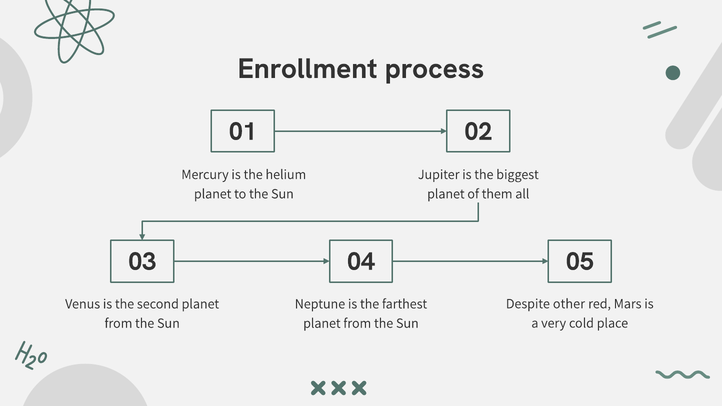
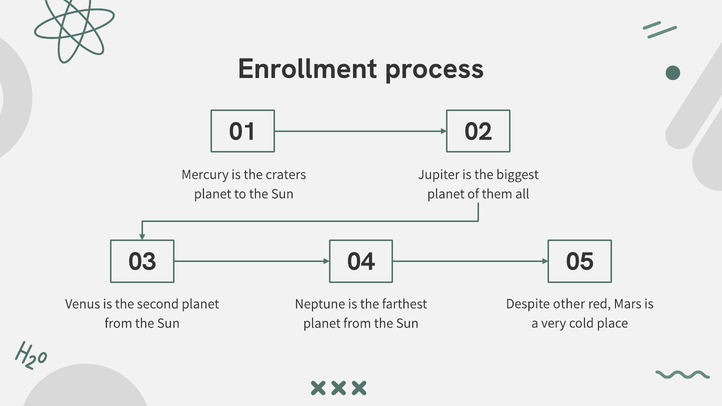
helium: helium -> craters
